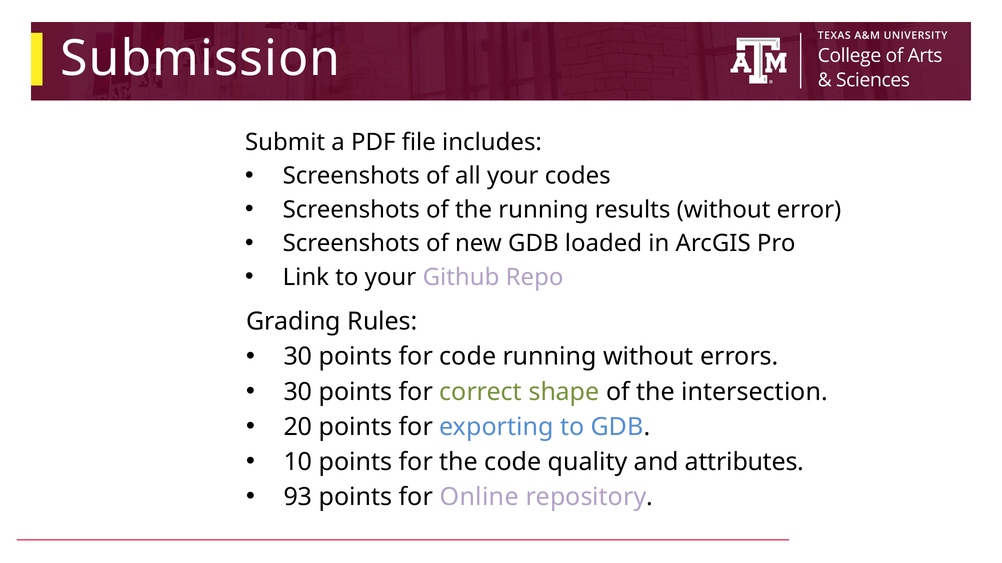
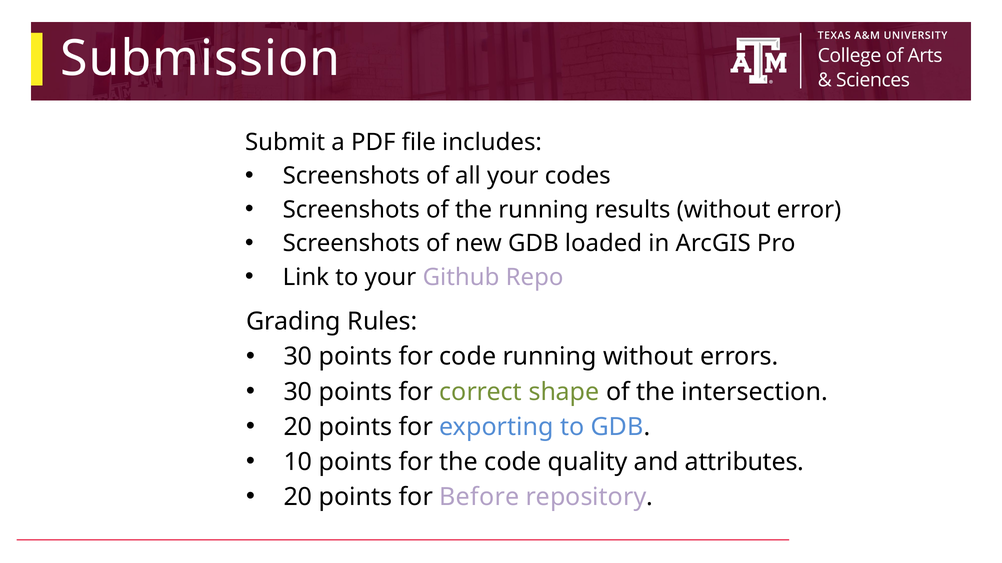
93 at (298, 497): 93 -> 20
Online: Online -> Before
